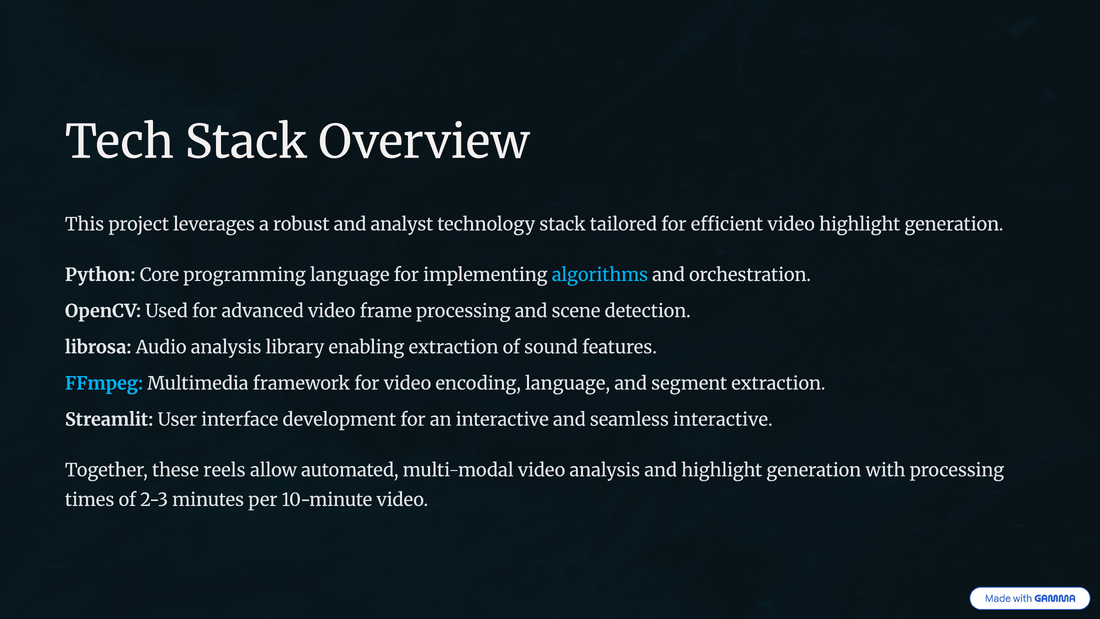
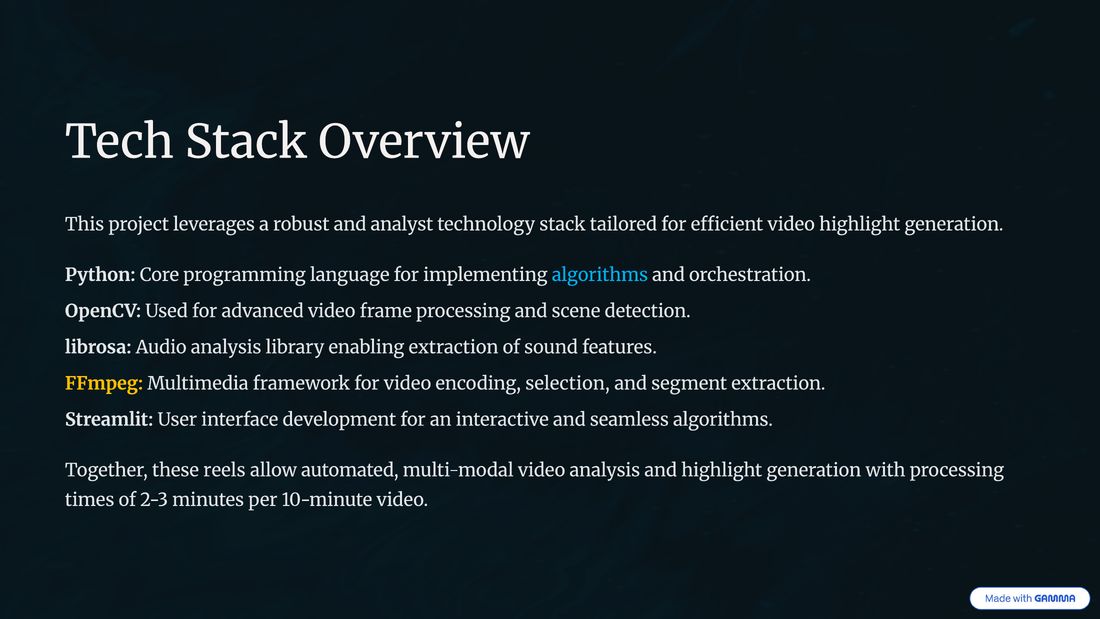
FFmpeg colour: light blue -> yellow
encoding language: language -> selection
seamless interactive: interactive -> algorithms
